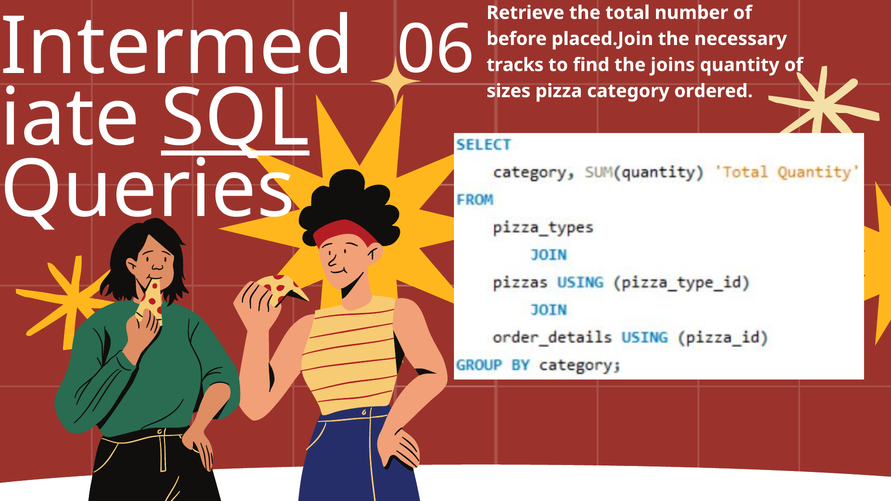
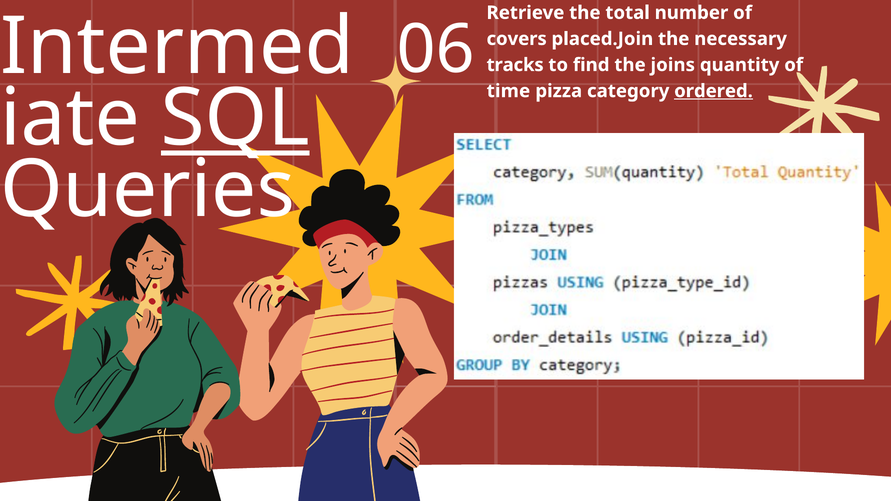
before: before -> covers
sizes: sizes -> time
ordered underline: none -> present
